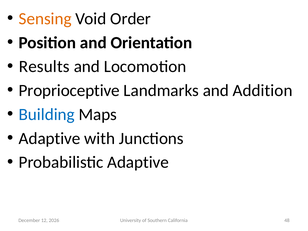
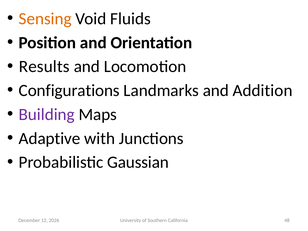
Order: Order -> Fluids
Proprioceptive: Proprioceptive -> Configurations
Building colour: blue -> purple
Probabilistic Adaptive: Adaptive -> Gaussian
